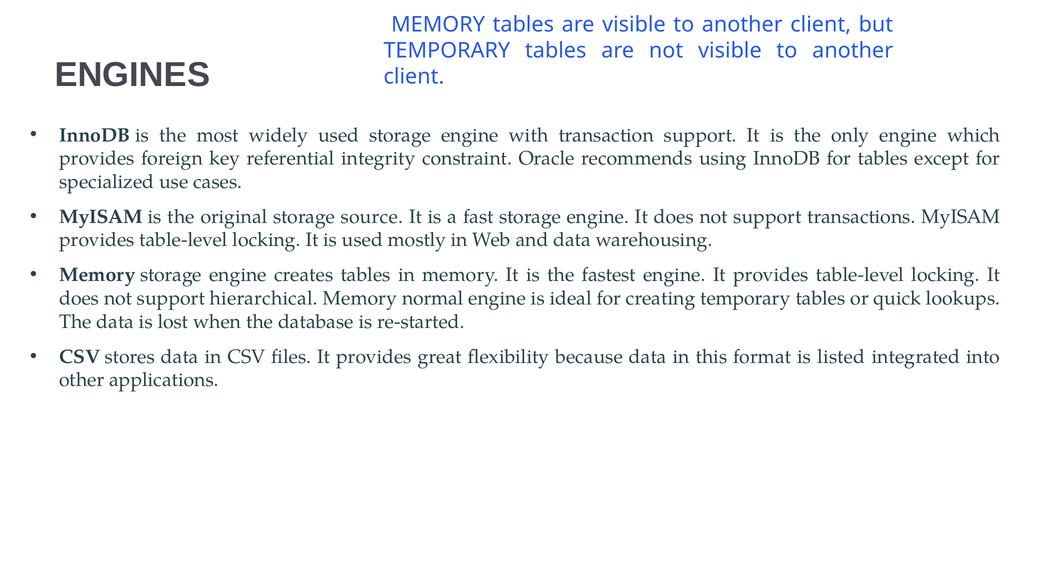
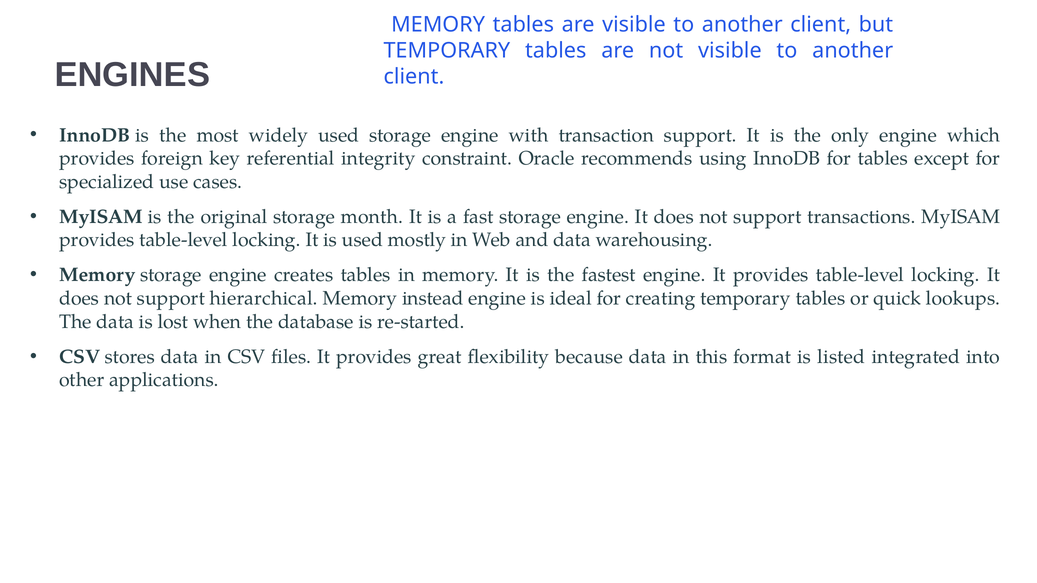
source: source -> month
normal: normal -> instead
